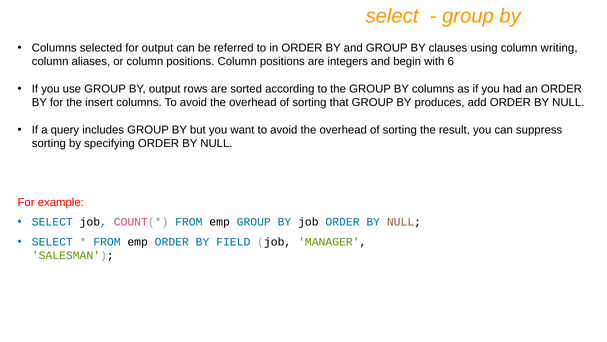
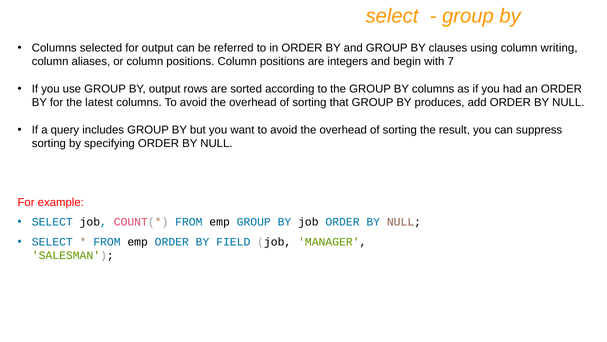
6: 6 -> 7
insert: insert -> latest
